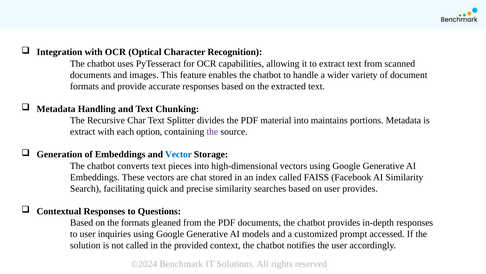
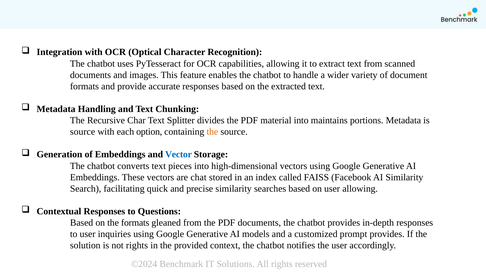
extract at (83, 131): extract -> source
the at (212, 131) colour: purple -> orange
user provides: provides -> allowing
prompt accessed: accessed -> provides
not called: called -> rights
